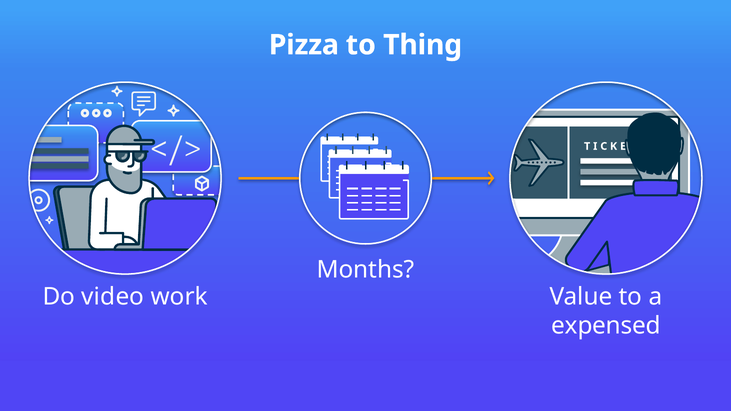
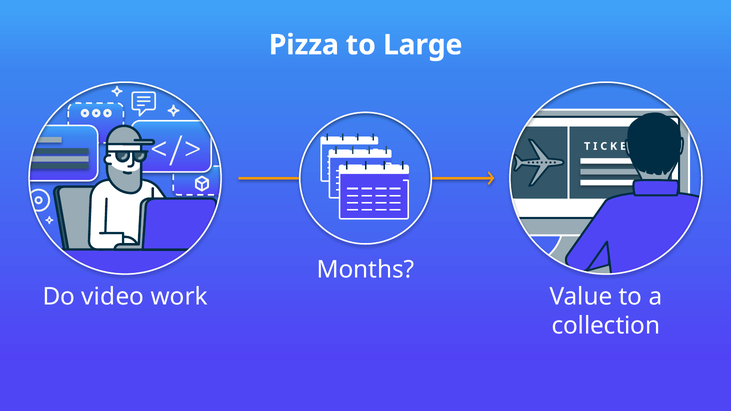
Thing: Thing -> Large
expensed: expensed -> collection
